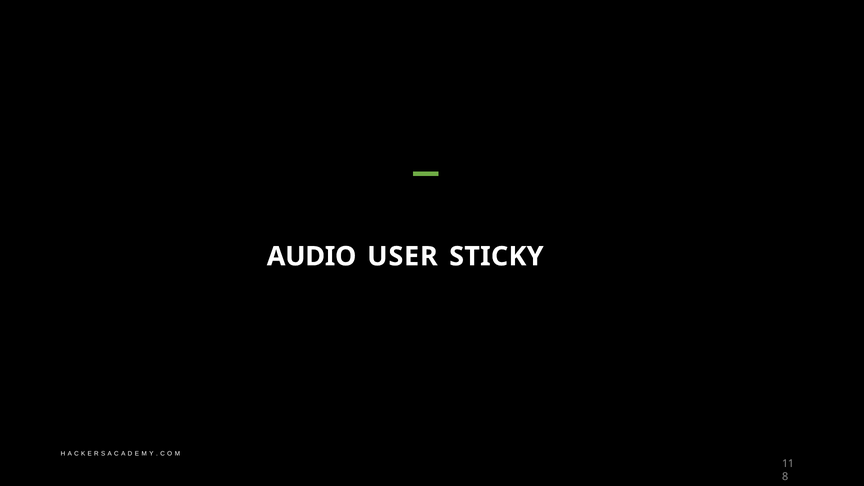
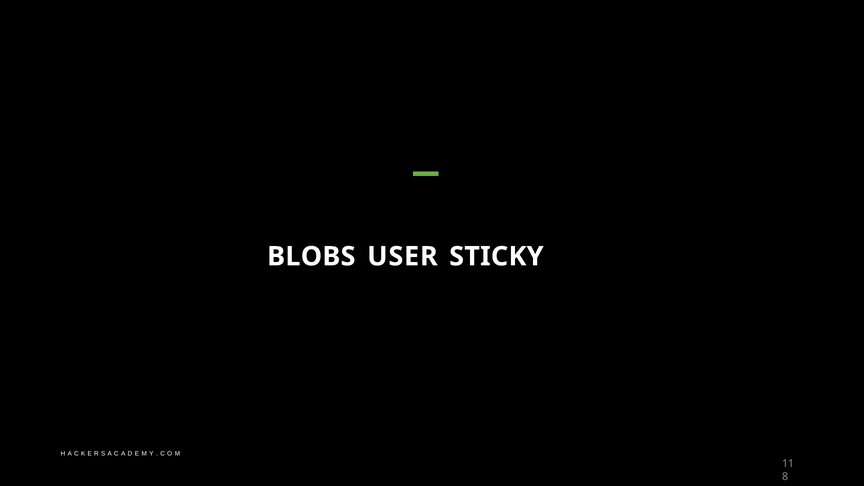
AUDIO: AUDIO -> BLOBS
